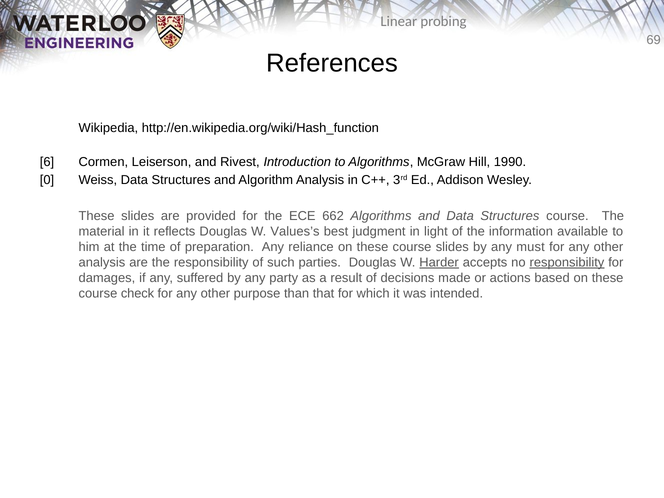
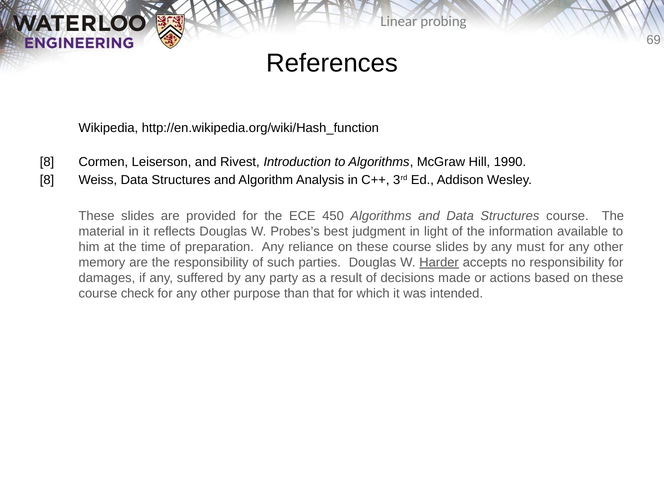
6 at (47, 162): 6 -> 8
0 at (47, 180): 0 -> 8
662: 662 -> 450
Values’s: Values’s -> Probes’s
analysis at (102, 263): analysis -> memory
responsibility at (567, 263) underline: present -> none
